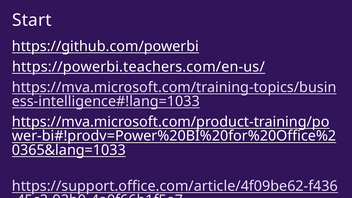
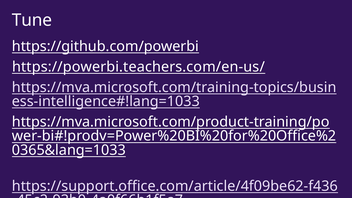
Start: Start -> Tune
